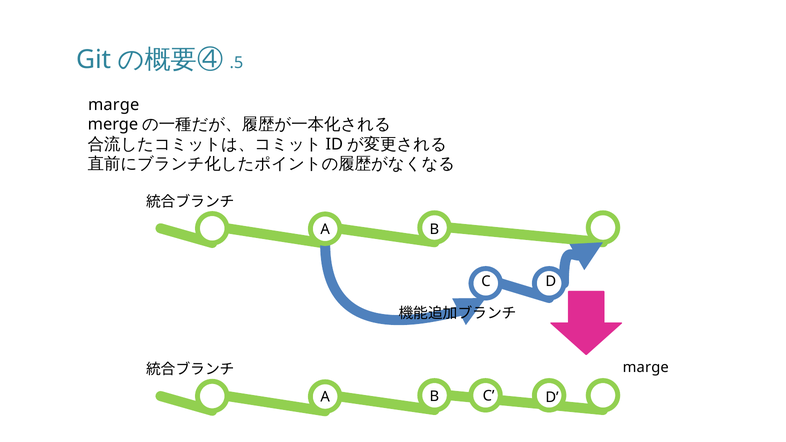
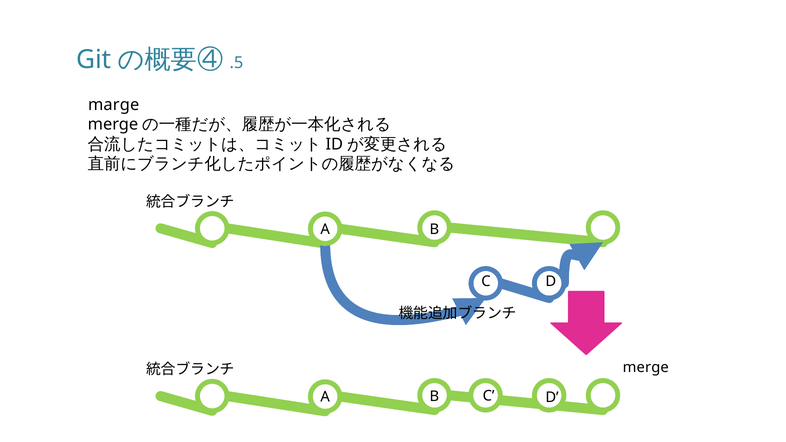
marge at (646, 367): marge -> merge
